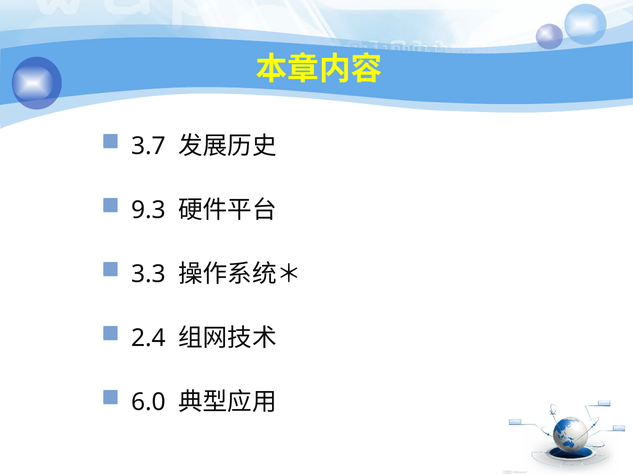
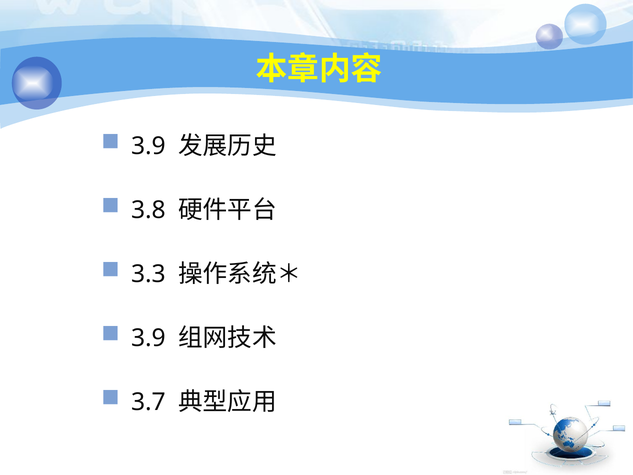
3.7 at (149, 146): 3.7 -> 3.9
9.3: 9.3 -> 3.8
2.4 at (149, 338): 2.4 -> 3.9
6.0: 6.0 -> 3.7
